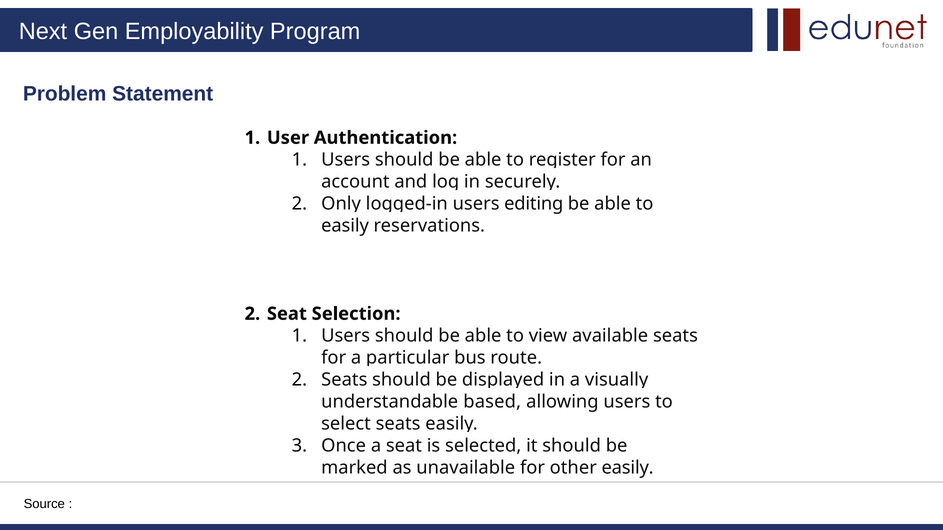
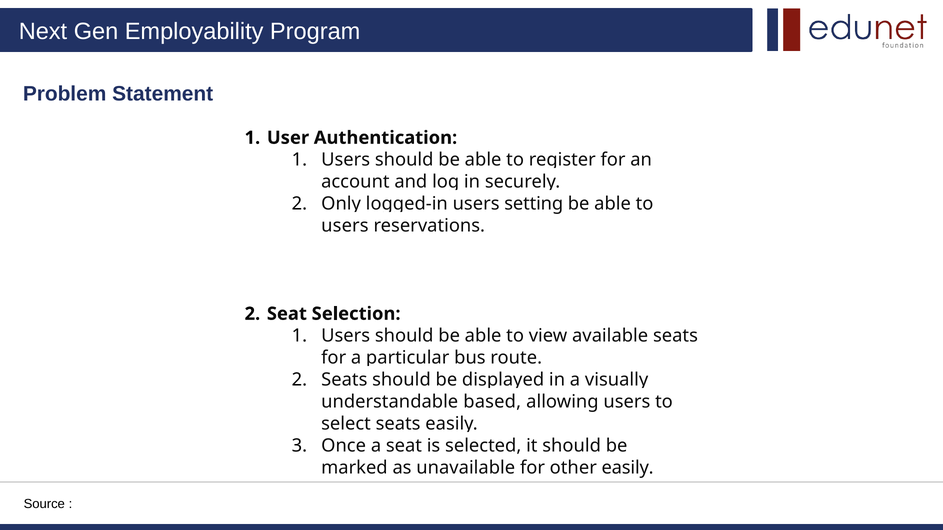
editing: editing -> setting
easily at (345, 226): easily -> users
